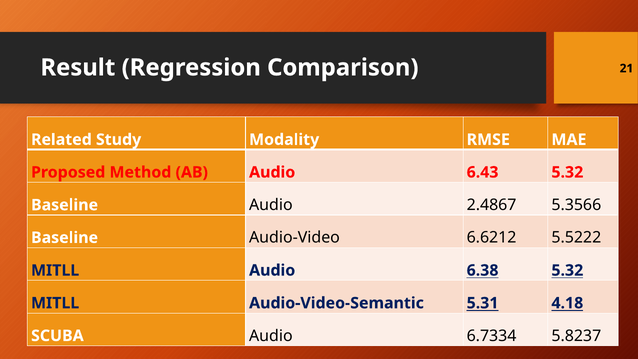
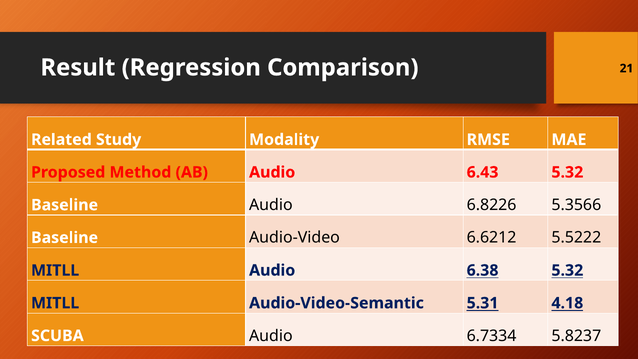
2.4867: 2.4867 -> 6.8226
